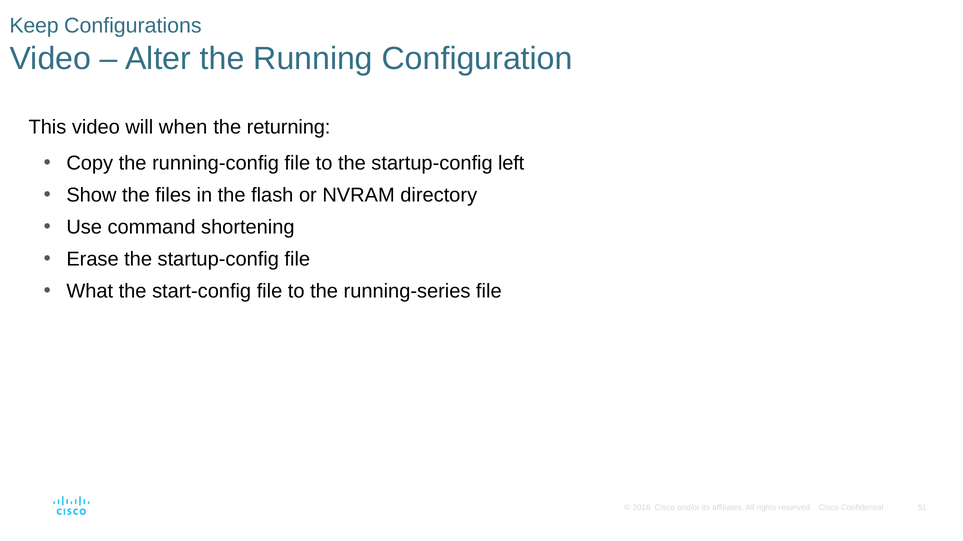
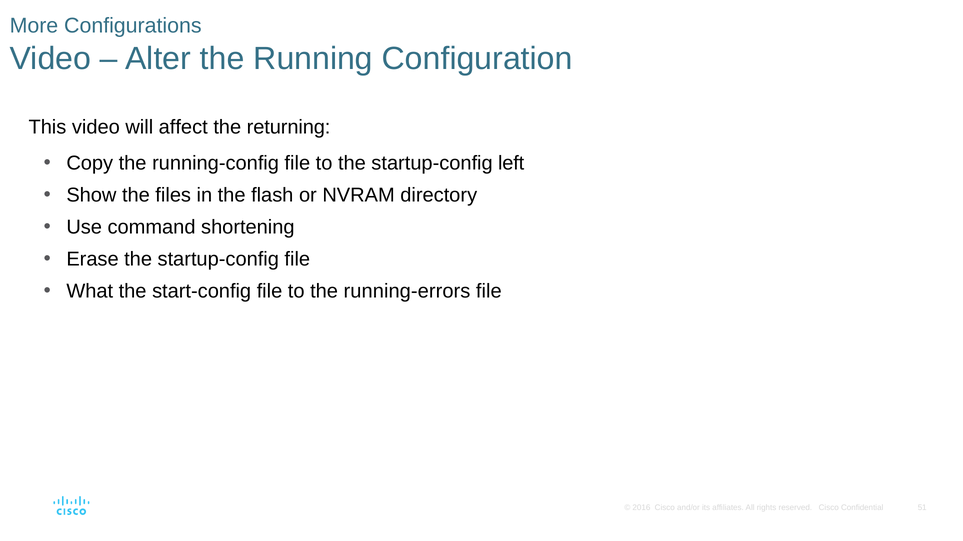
Keep: Keep -> More
when: when -> affect
running-series: running-series -> running-errors
